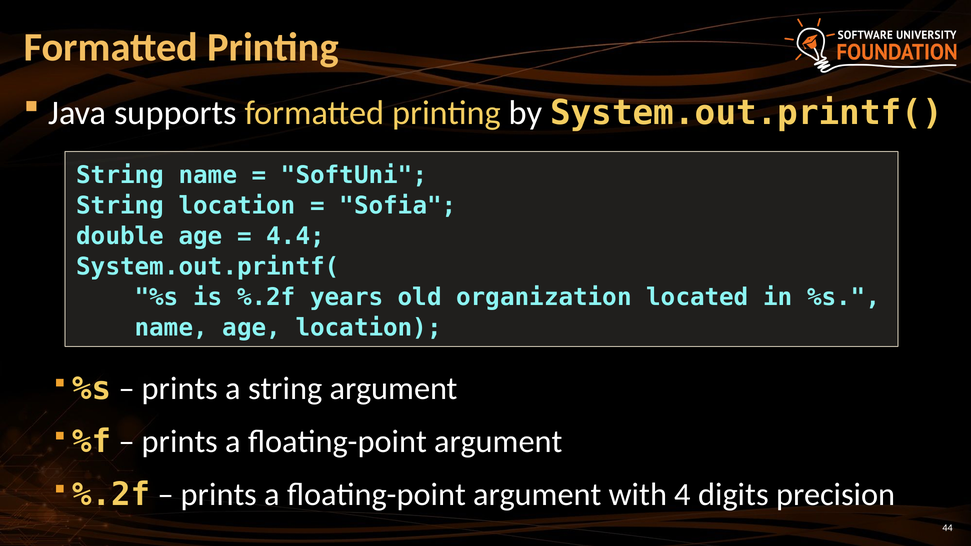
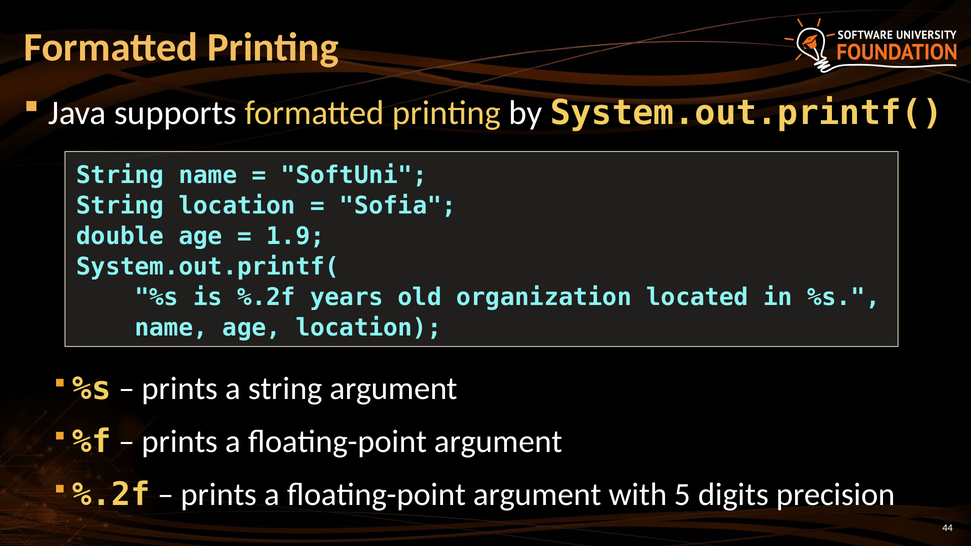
4.4: 4.4 -> 1.9
4: 4 -> 5
